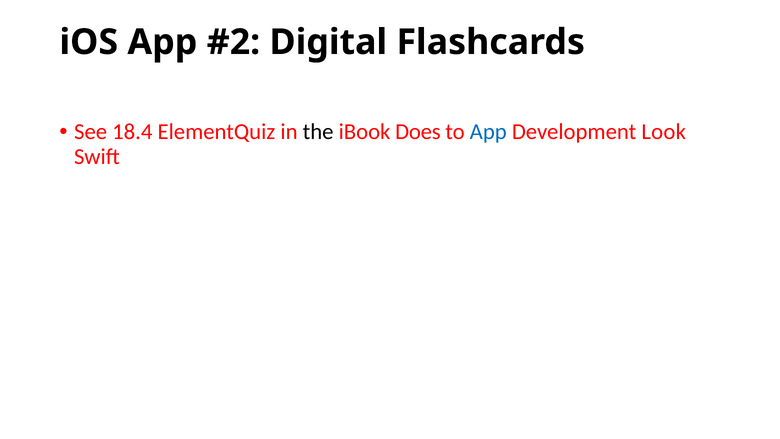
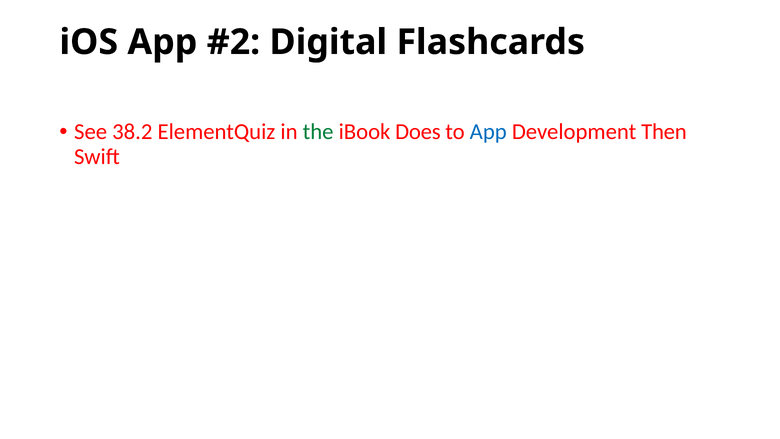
18.4: 18.4 -> 38.2
the colour: black -> green
Look: Look -> Then
